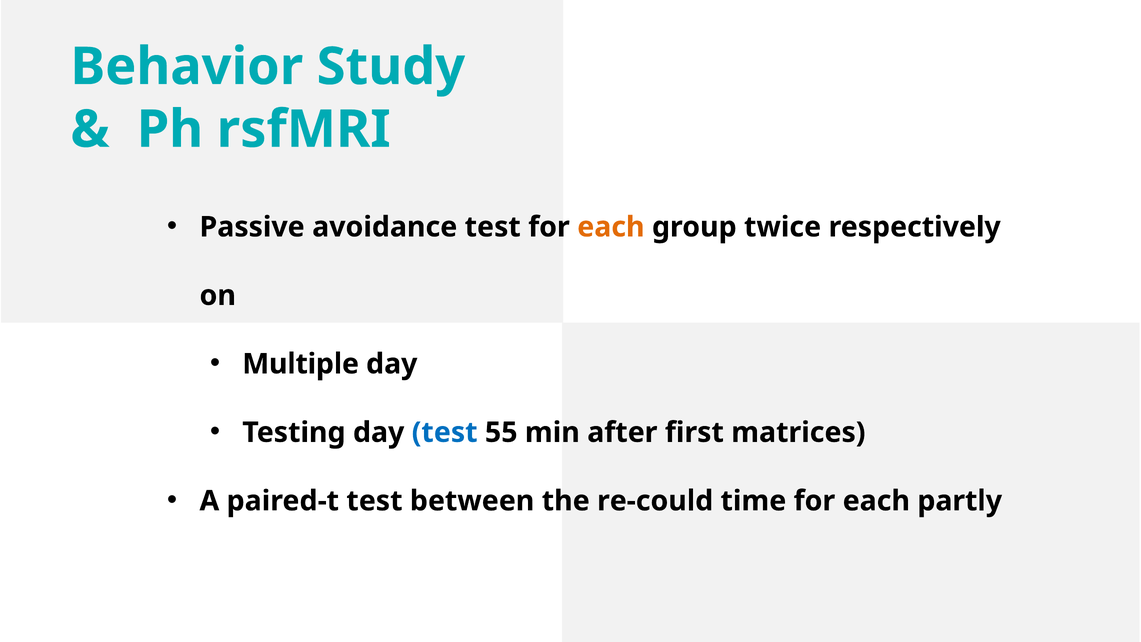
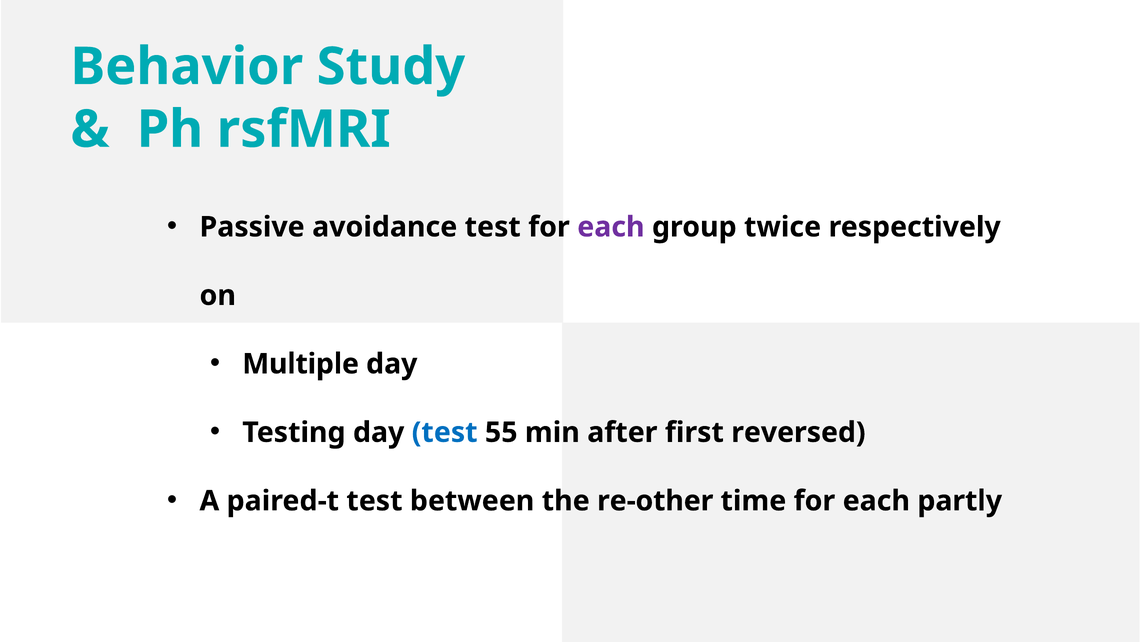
each at (611, 227) colour: orange -> purple
matrices: matrices -> reversed
re-could: re-could -> re-other
